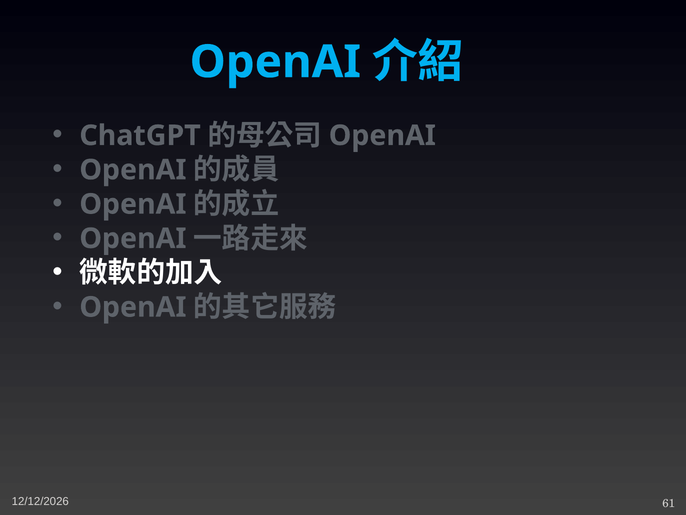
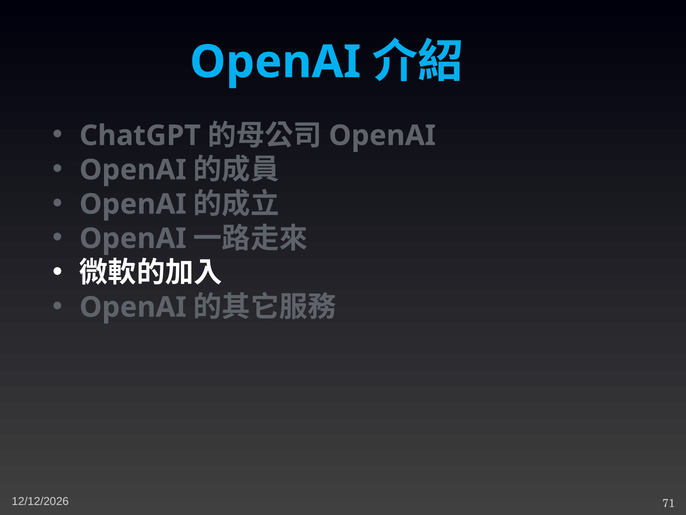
61: 61 -> 71
